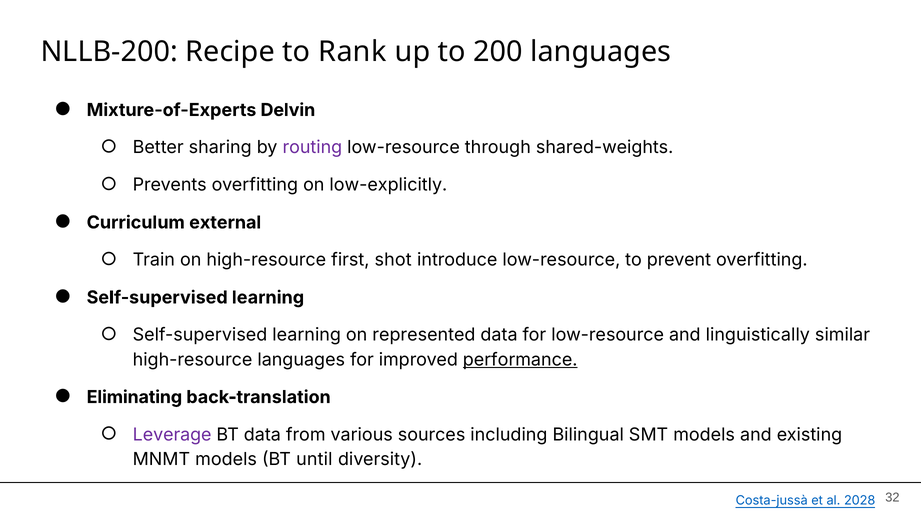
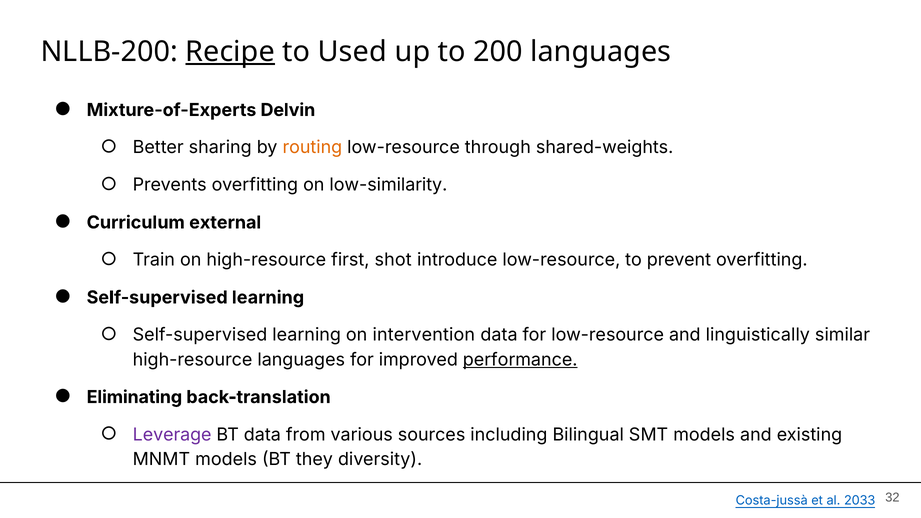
Recipe underline: none -> present
Rank: Rank -> Used
routing colour: purple -> orange
low-explicitly: low-explicitly -> low-similarity
represented: represented -> intervention
until: until -> they
2028: 2028 -> 2033
